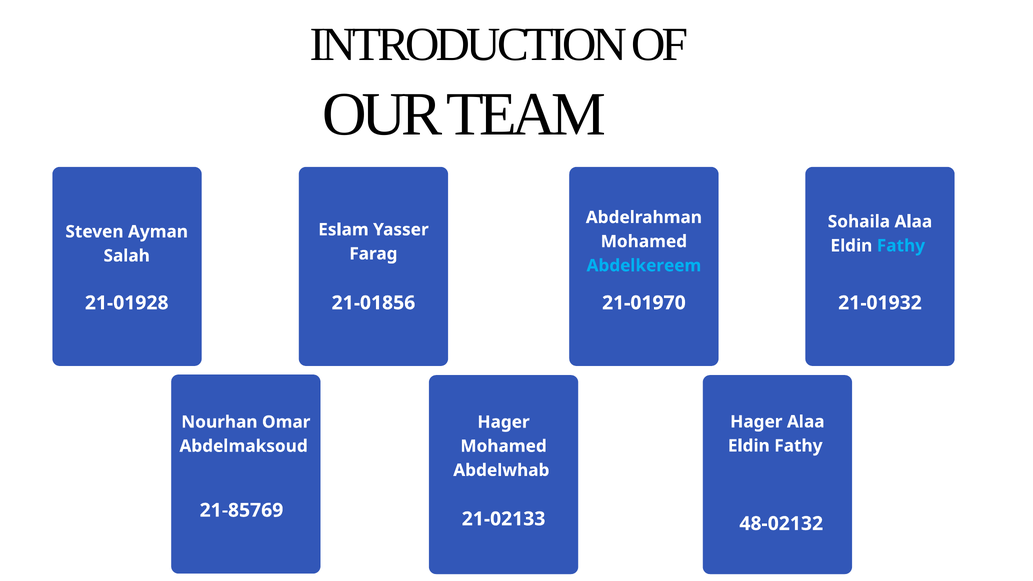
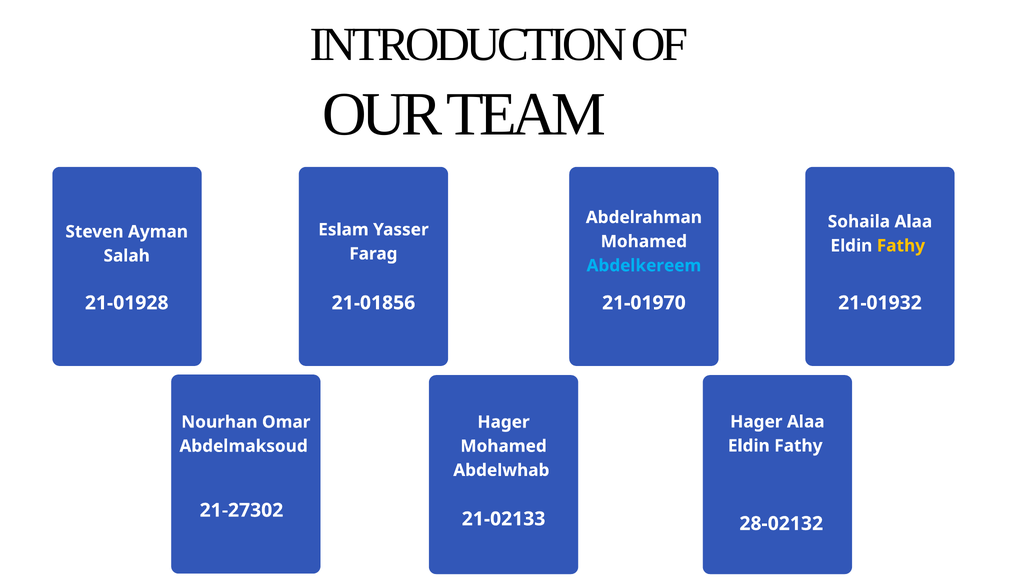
Fathy at (901, 246) colour: light blue -> yellow
21-85769: 21-85769 -> 21-27302
48-02132: 48-02132 -> 28-02132
